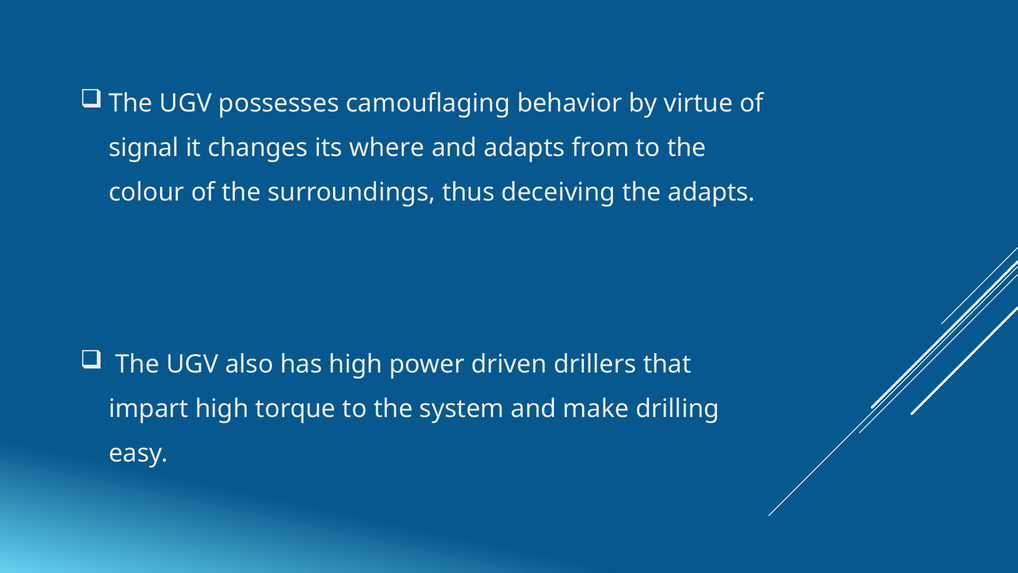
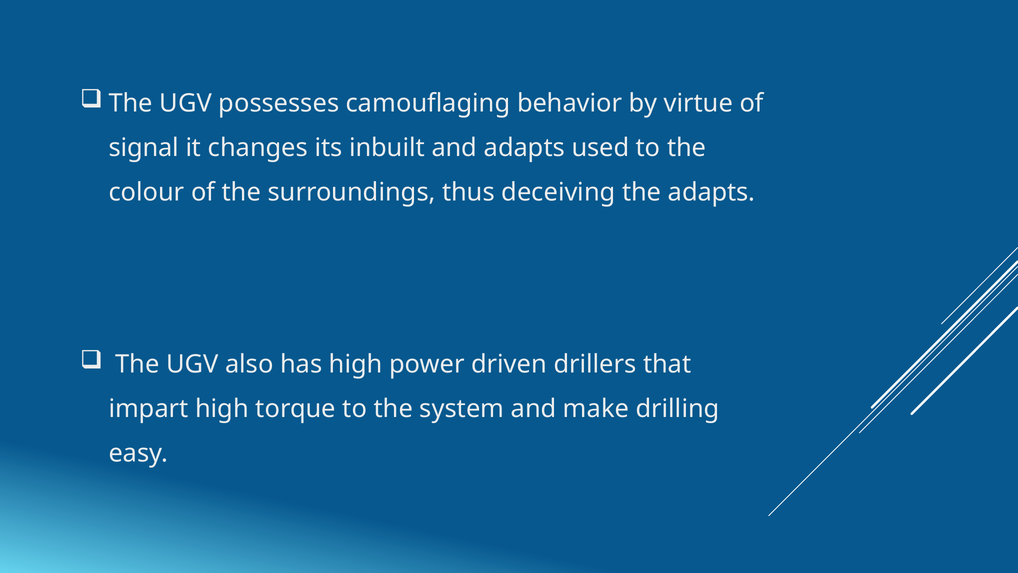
where: where -> inbuilt
from: from -> used
